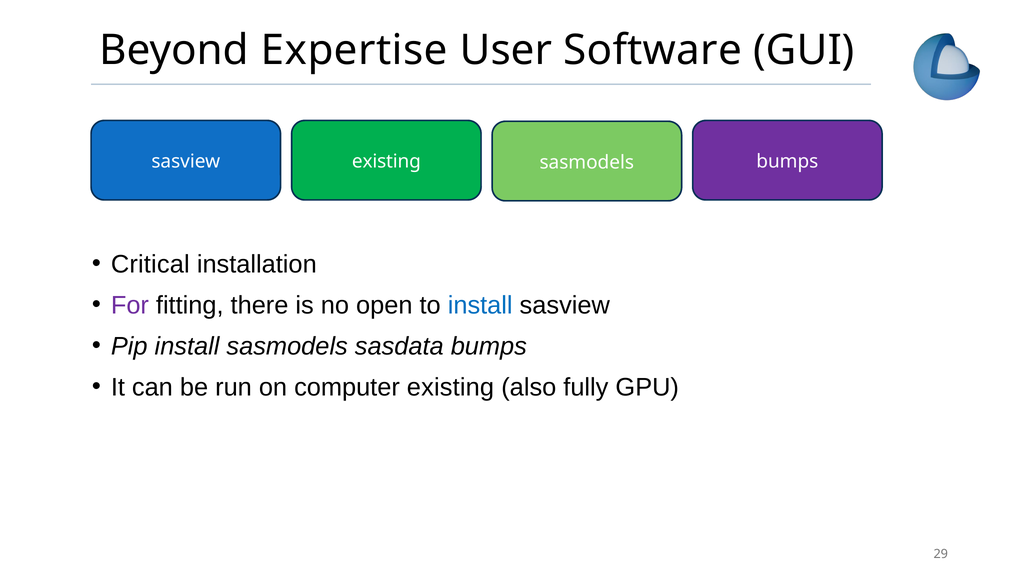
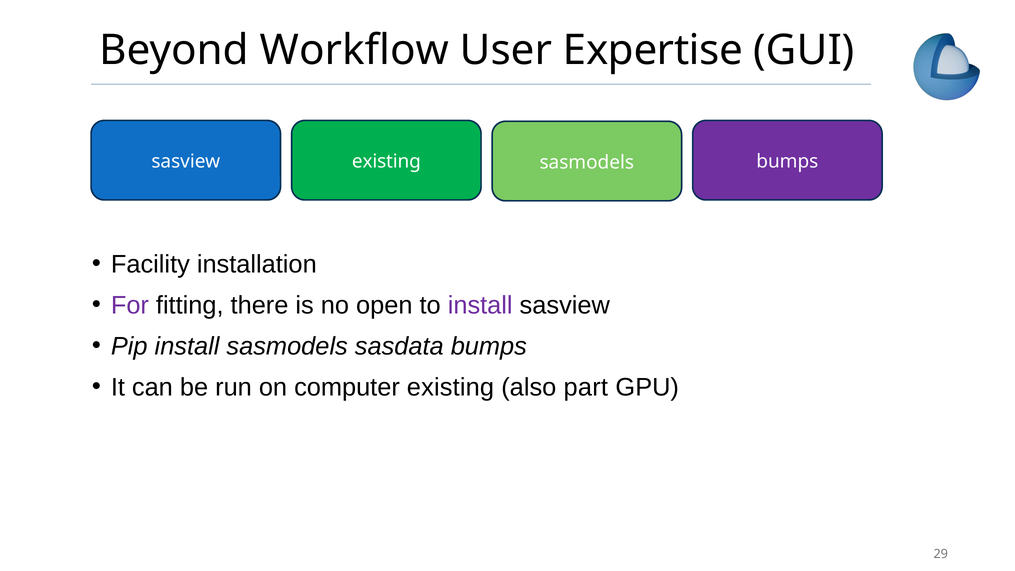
Expertise: Expertise -> Workflow
Software: Software -> Expertise
Critical: Critical -> Facility
install at (480, 305) colour: blue -> purple
fully: fully -> part
